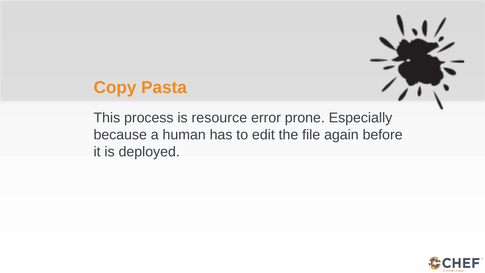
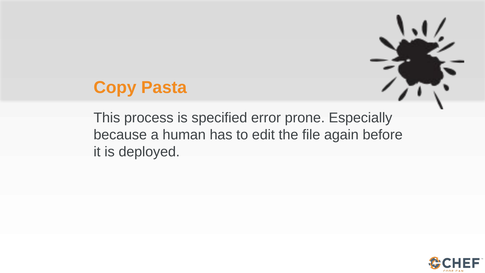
resource: resource -> specified
